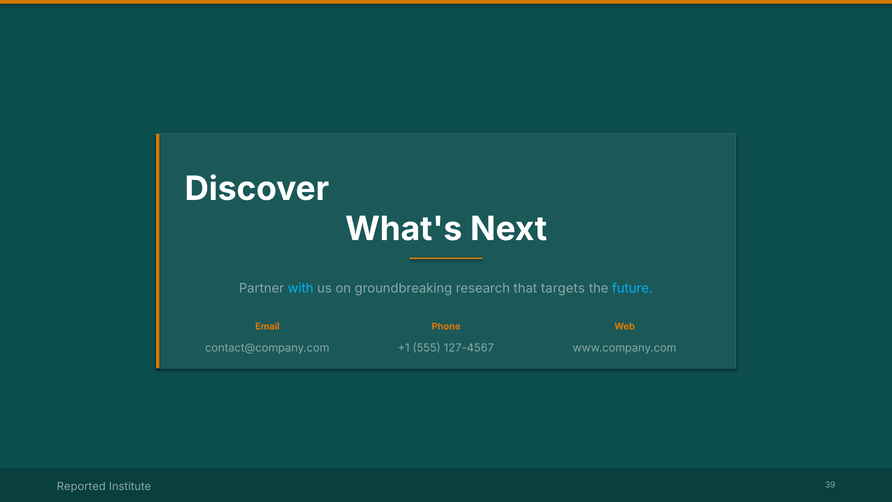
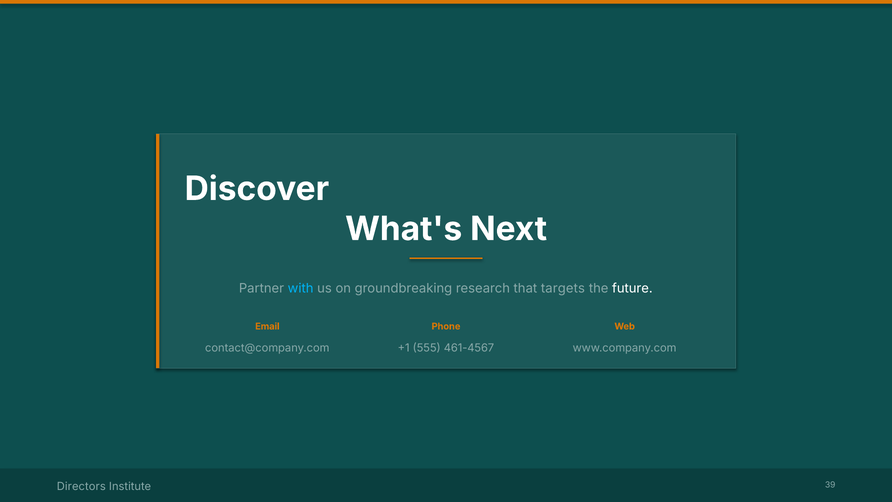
future colour: light blue -> white
127-4567: 127-4567 -> 461-4567
Reported: Reported -> Directors
